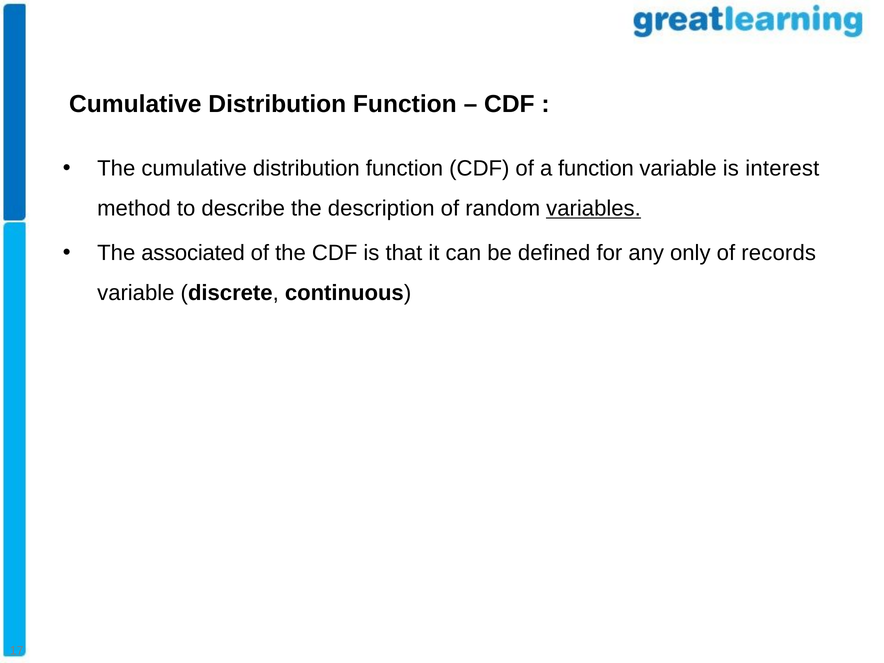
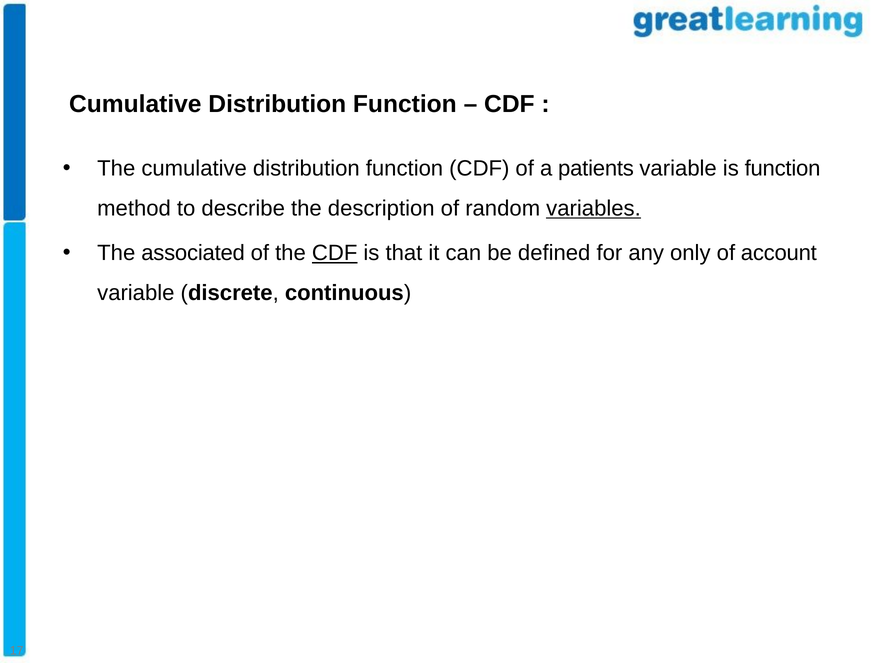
a function: function -> patients
is interest: interest -> function
CDF at (335, 253) underline: none -> present
records: records -> account
